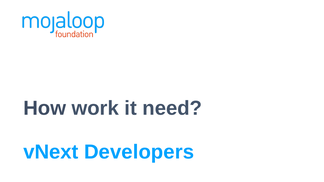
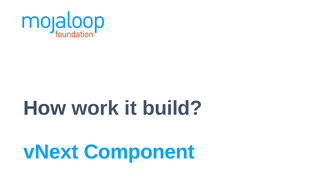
need: need -> build
Developers: Developers -> Component
